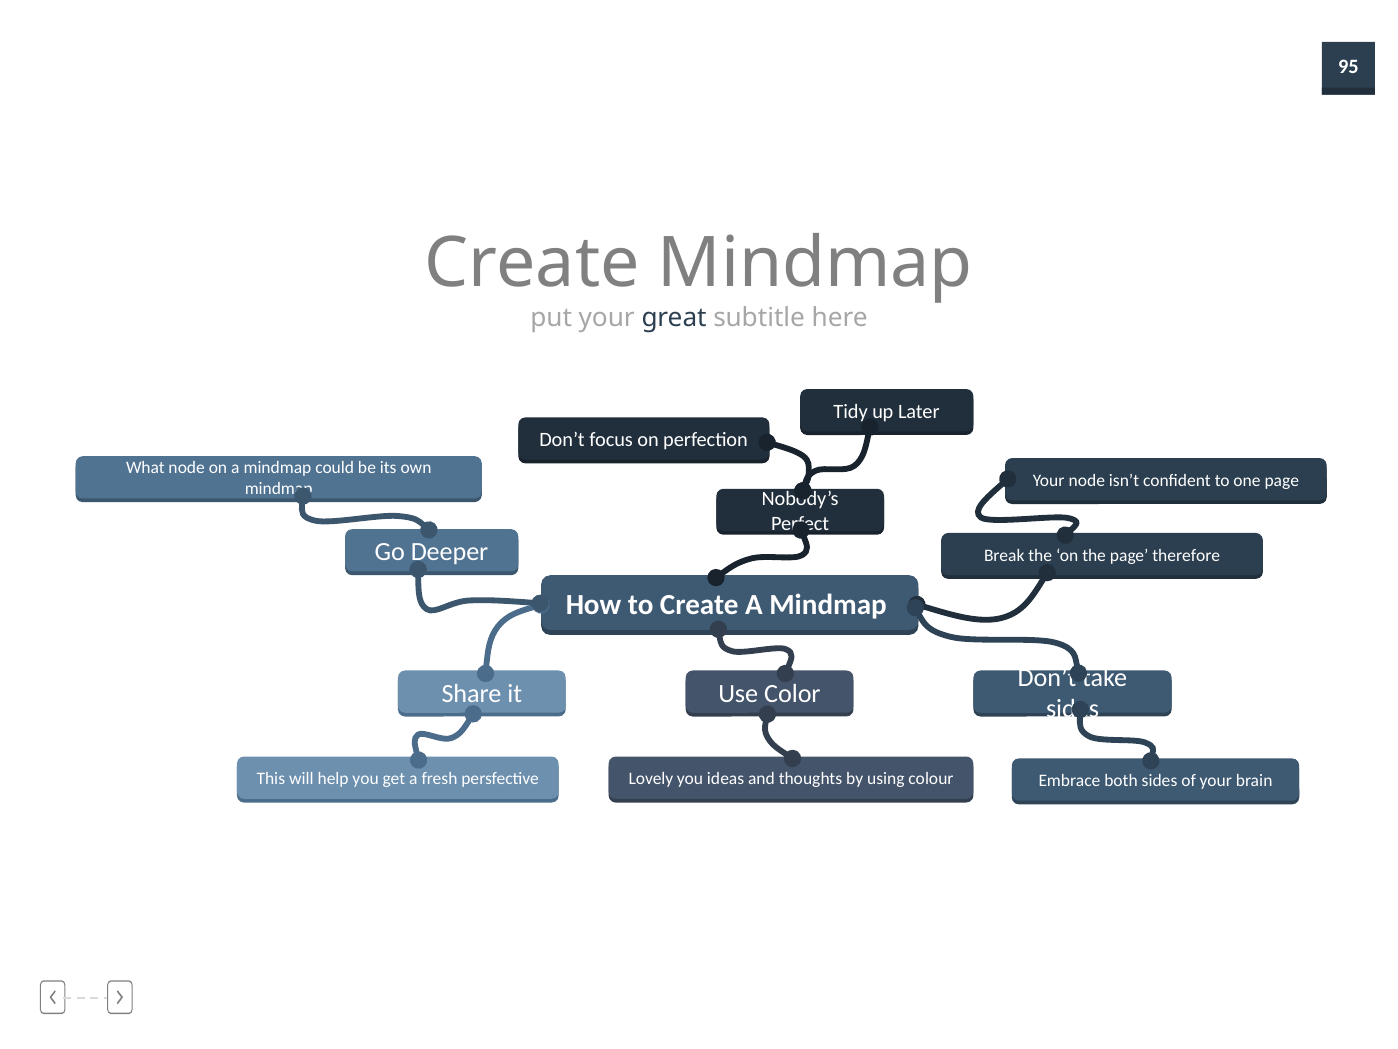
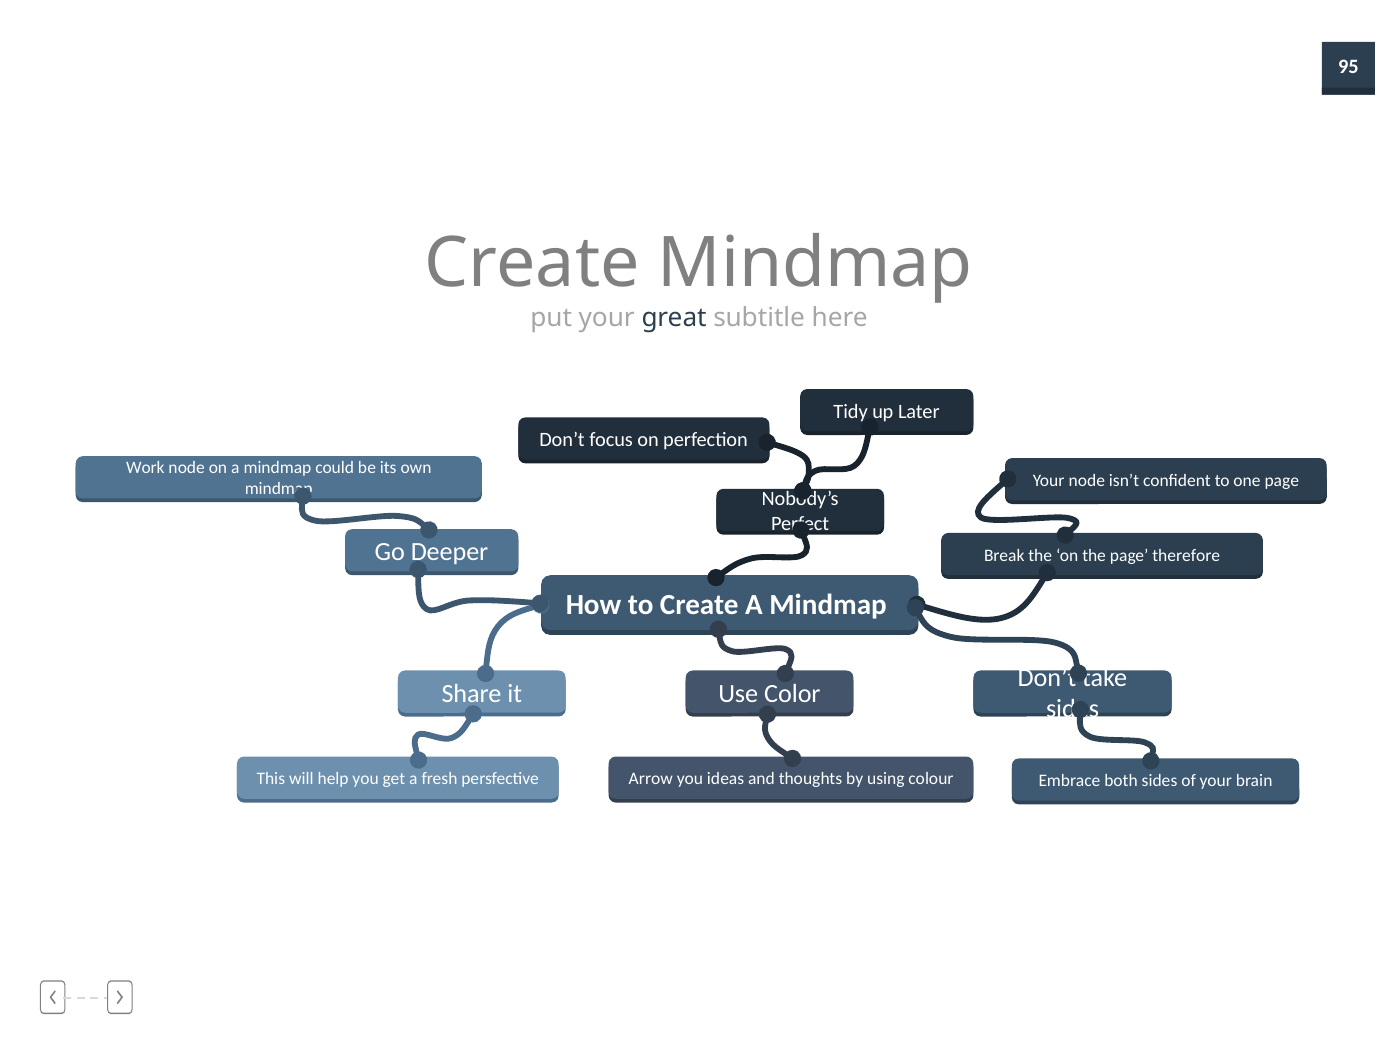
What: What -> Work
Lovely: Lovely -> Arrow
